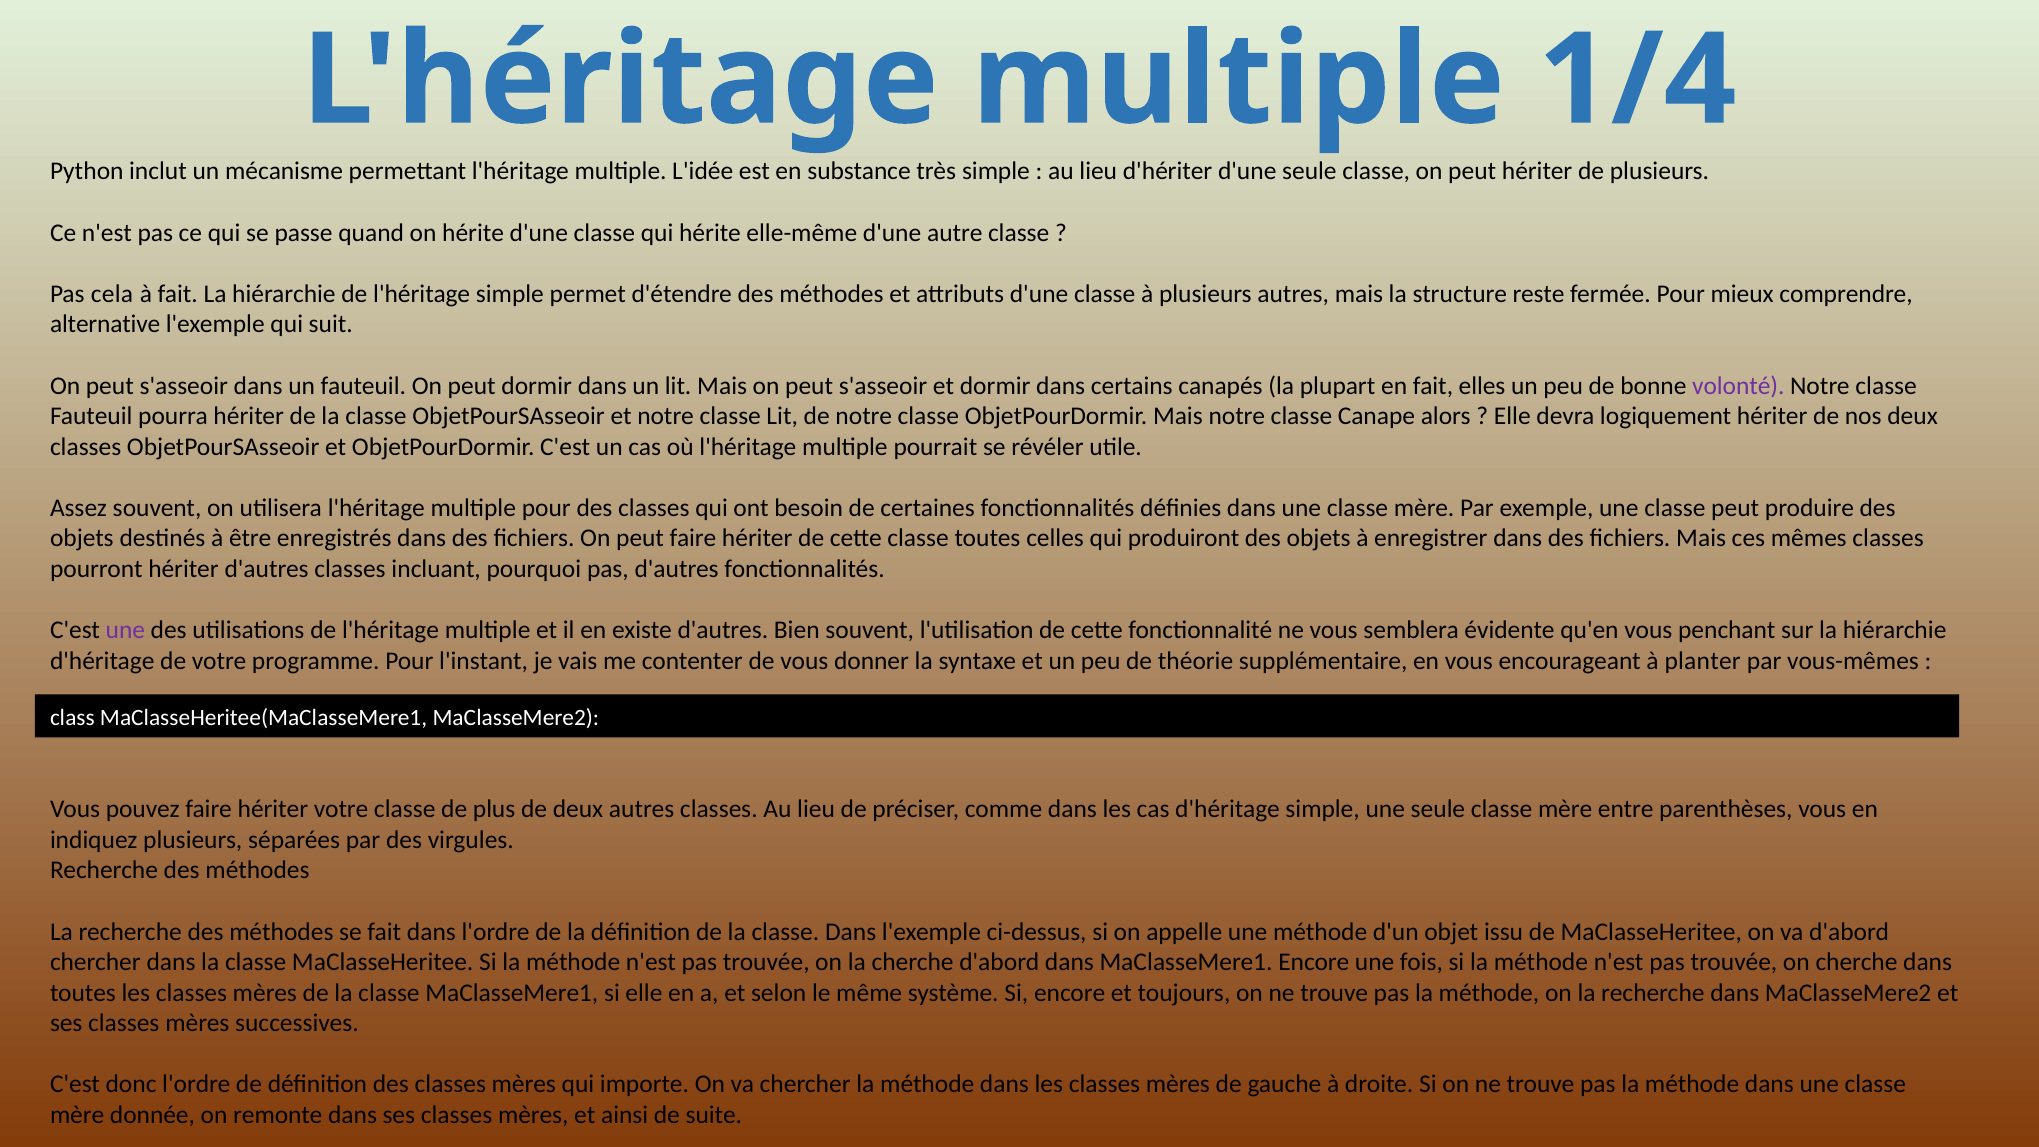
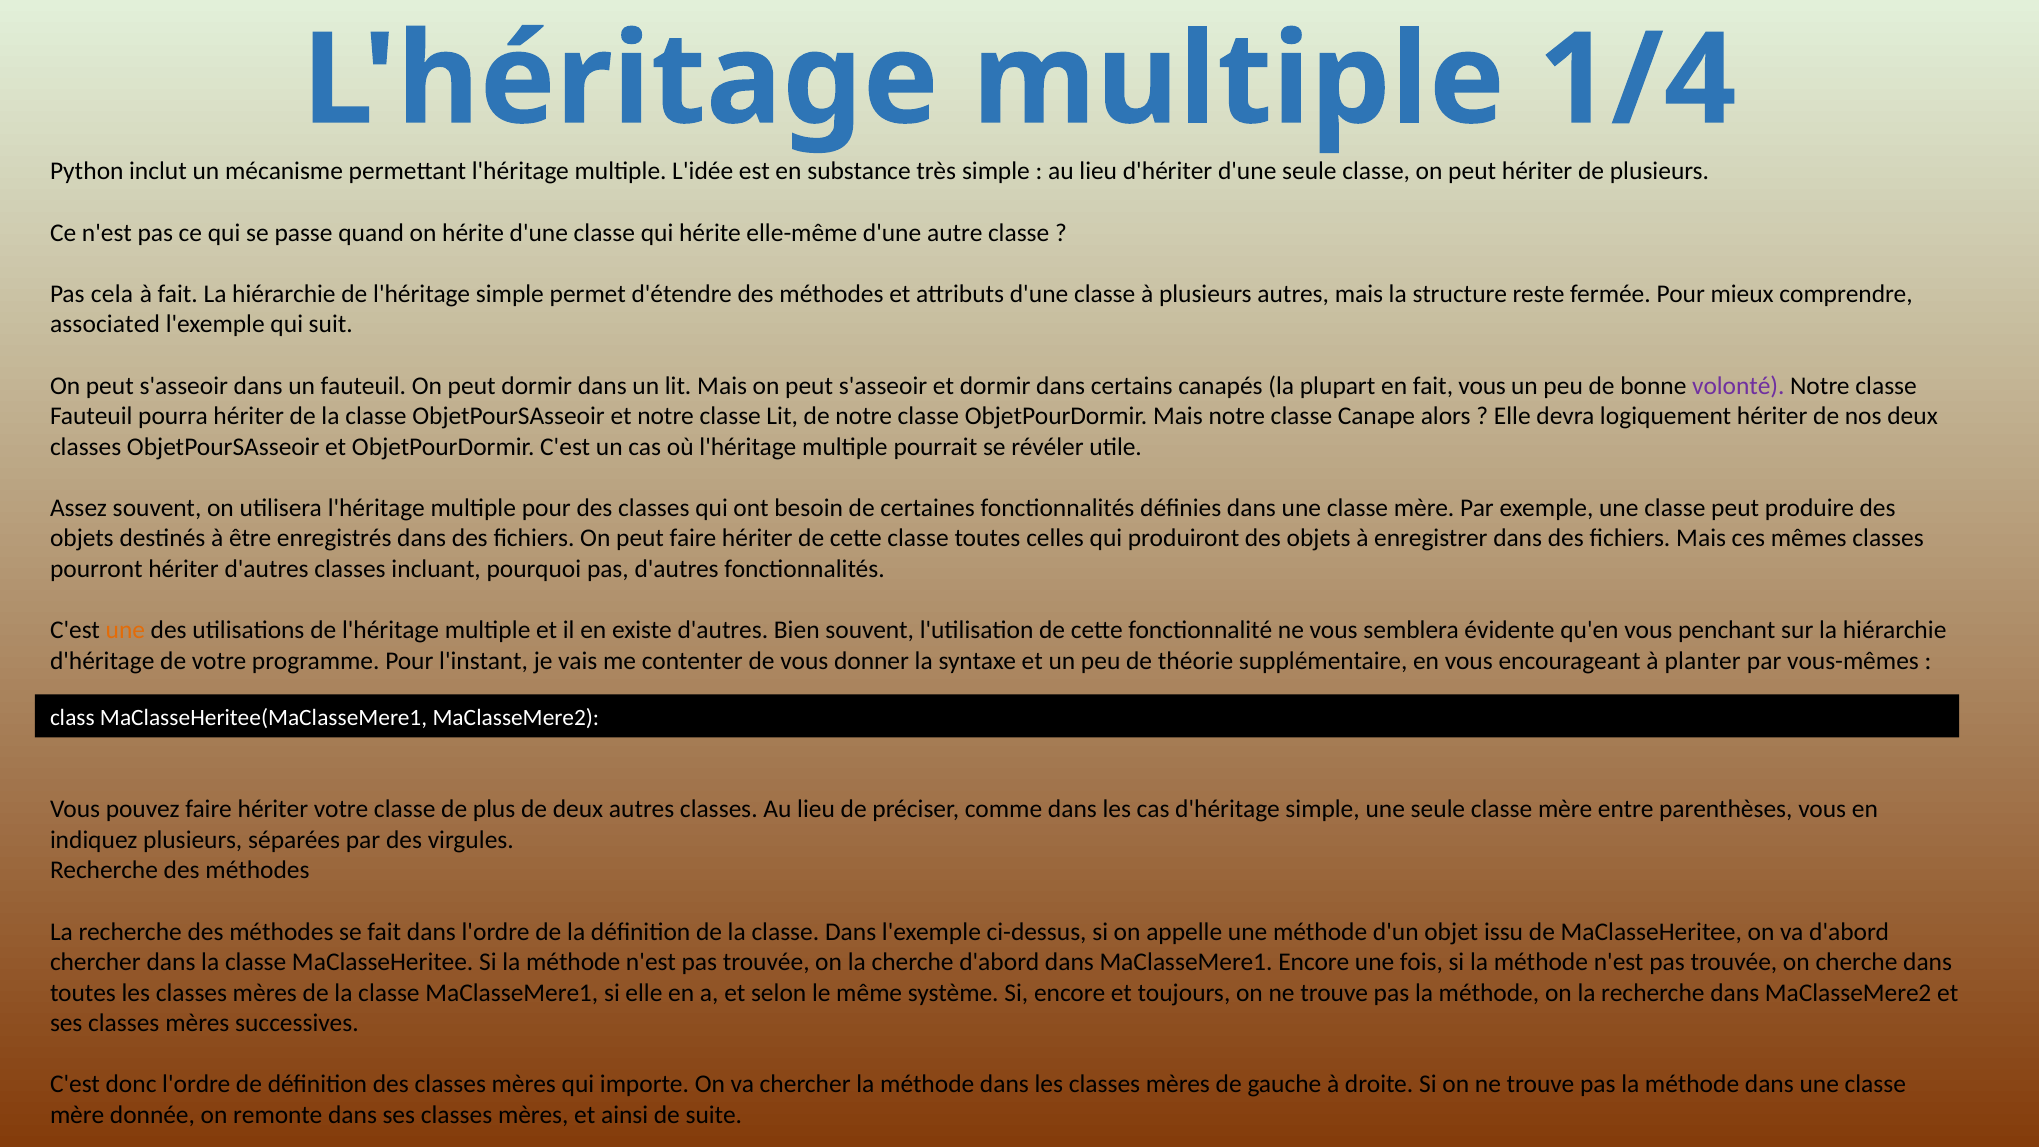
alternative: alternative -> associated
fait elles: elles -> vous
une at (125, 630) colour: purple -> orange
